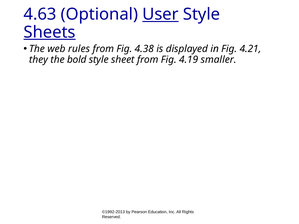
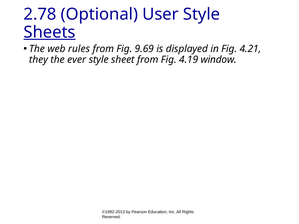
4.63: 4.63 -> 2.78
User underline: present -> none
4.38: 4.38 -> 9.69
bold: bold -> ever
smaller: smaller -> window
